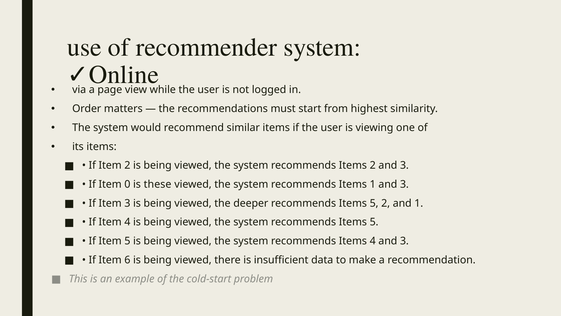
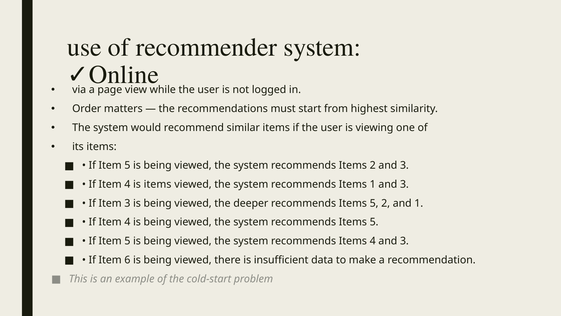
2 at (127, 165): 2 -> 5
0 at (127, 184): 0 -> 4
is these: these -> items
